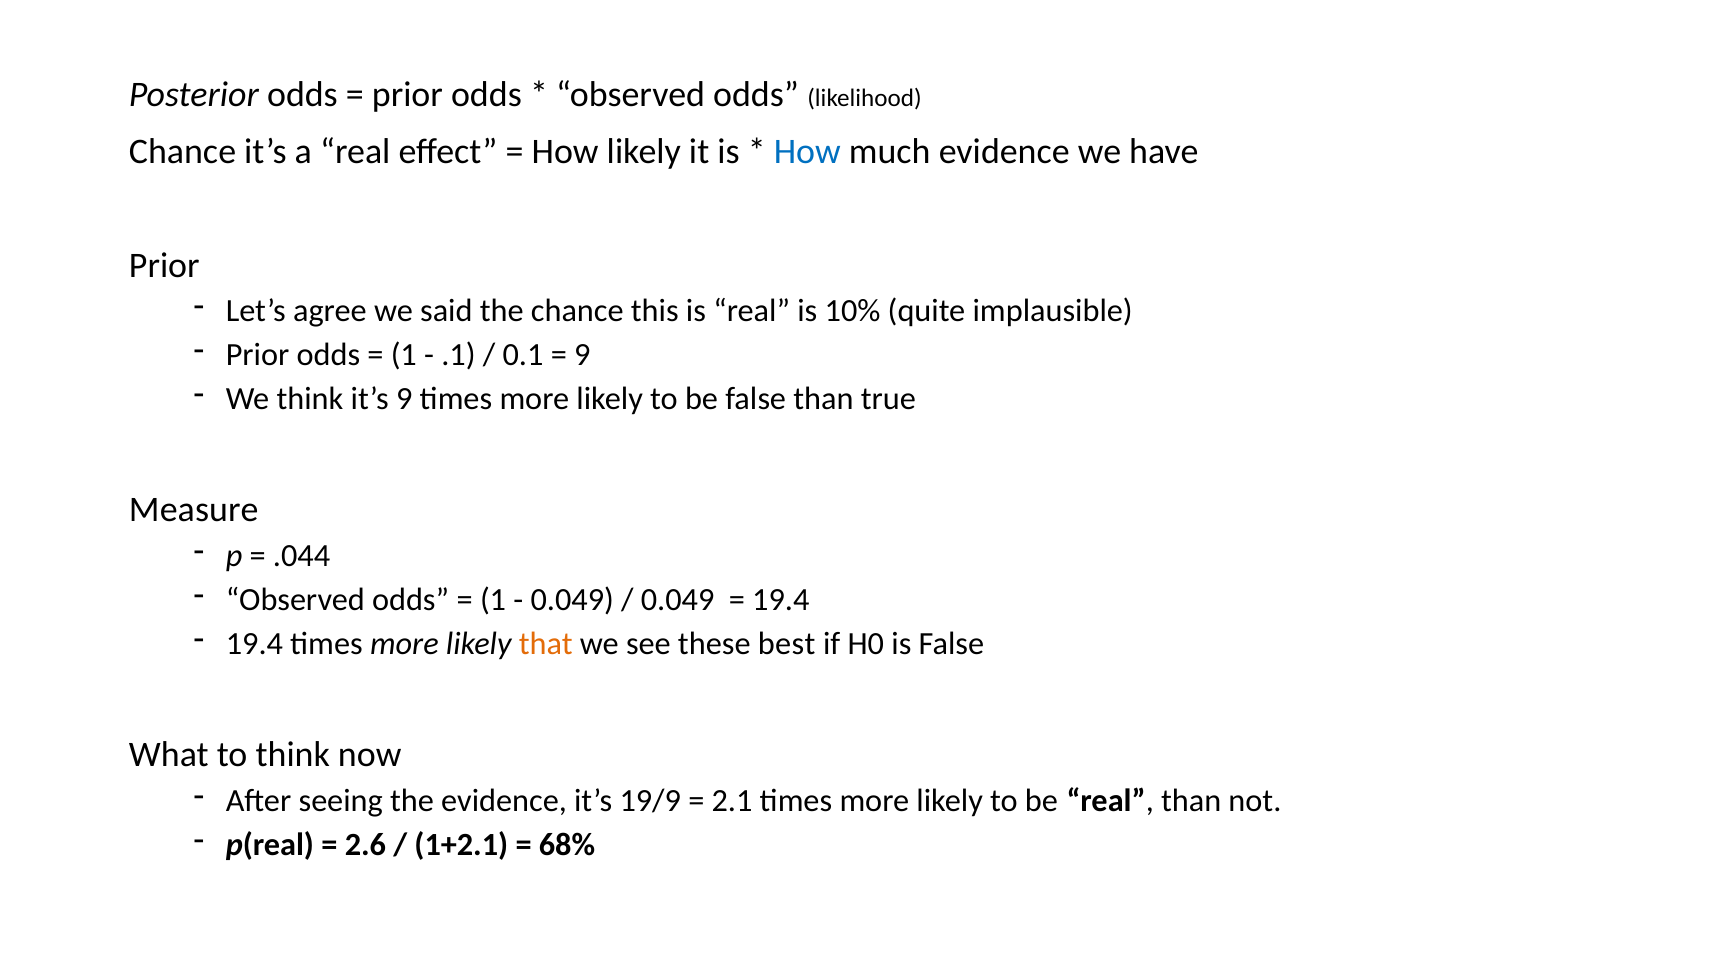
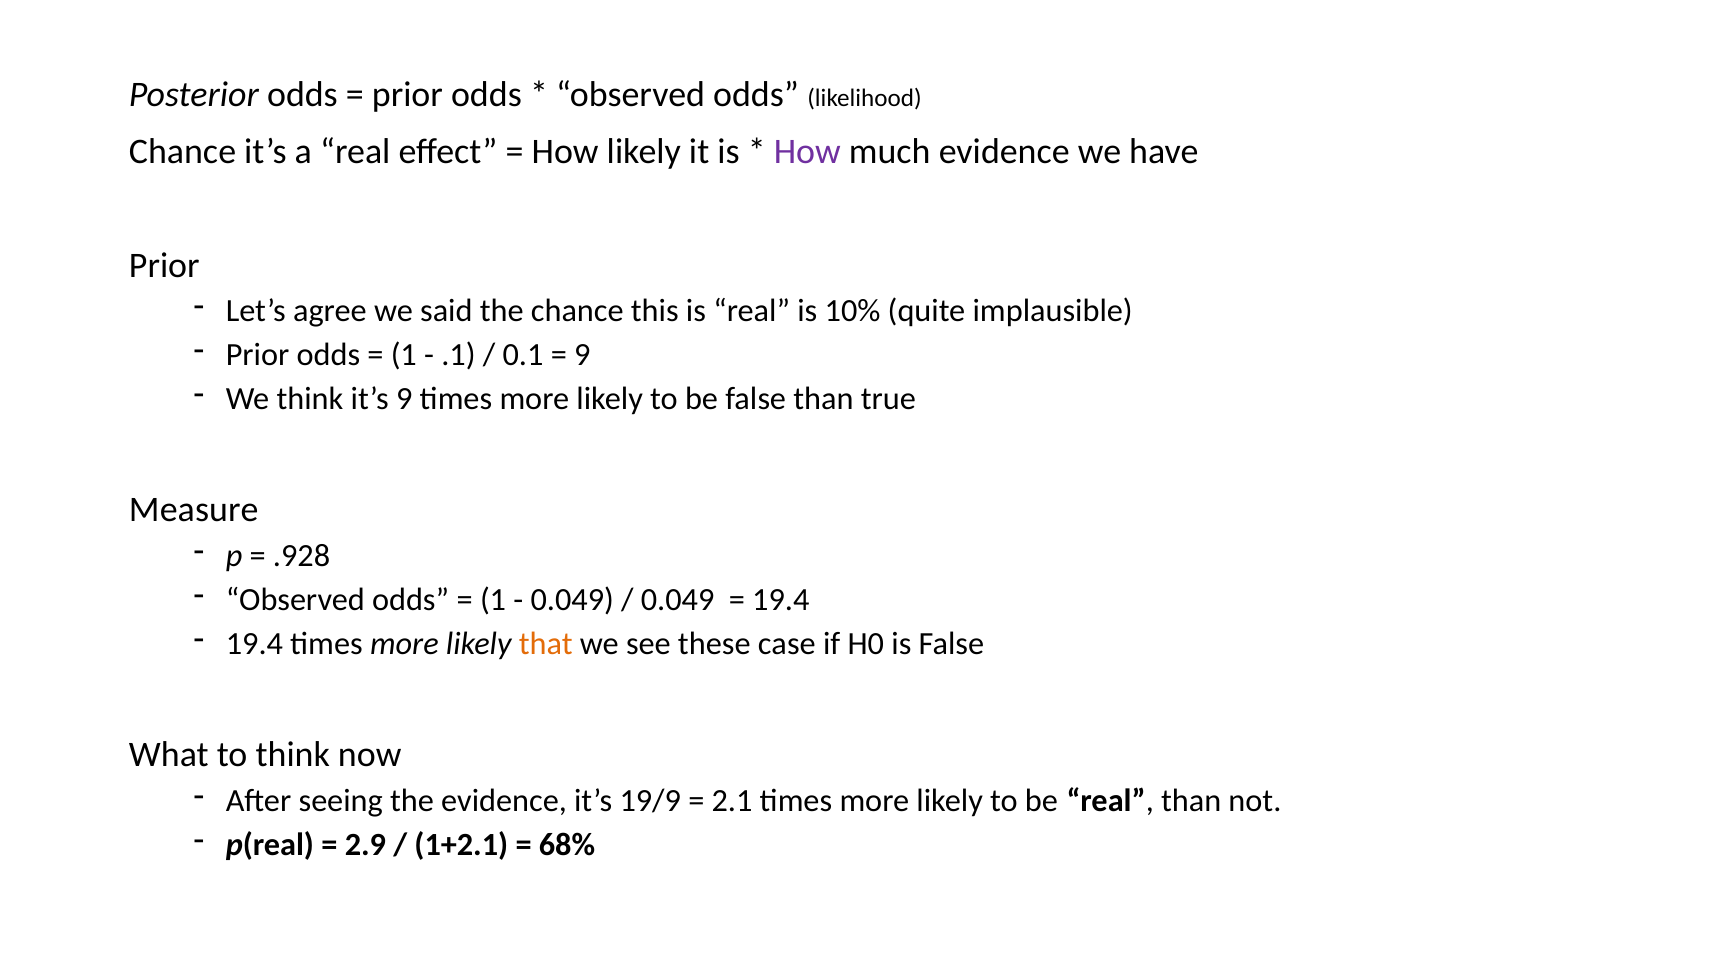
How at (807, 152) colour: blue -> purple
.044: .044 -> .928
best: best -> case
2.6: 2.6 -> 2.9
